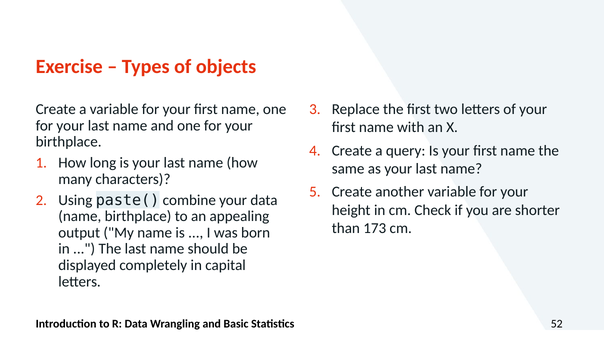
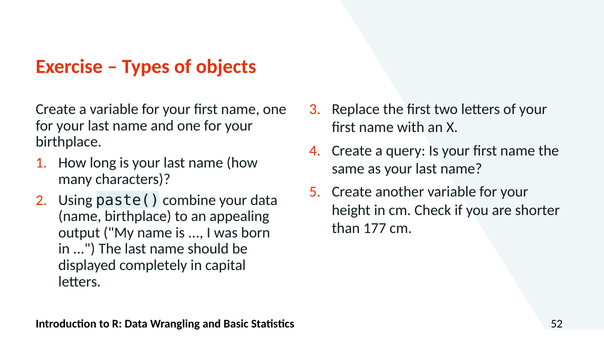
173: 173 -> 177
